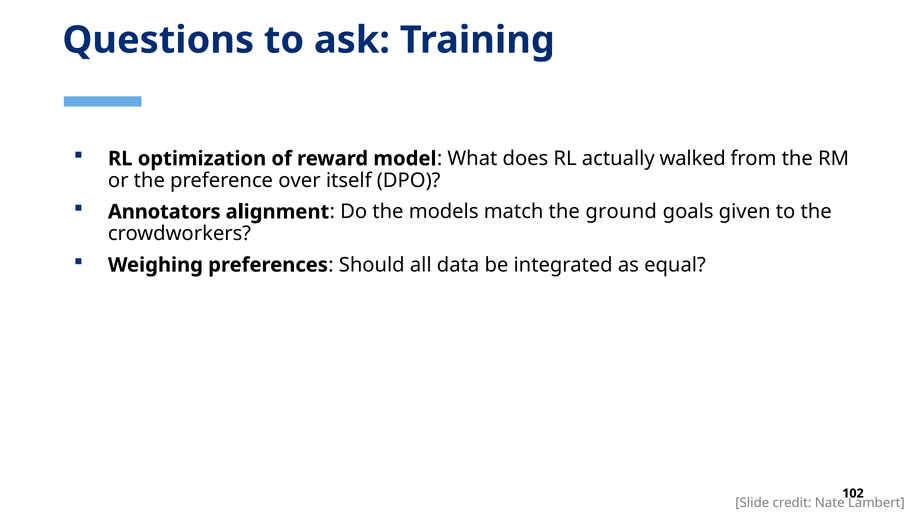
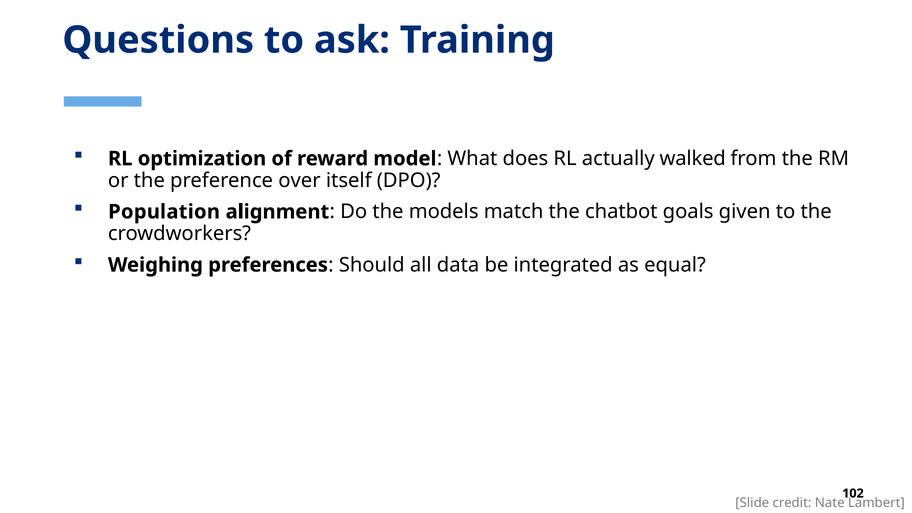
Annotators: Annotators -> Population
ground: ground -> chatbot
